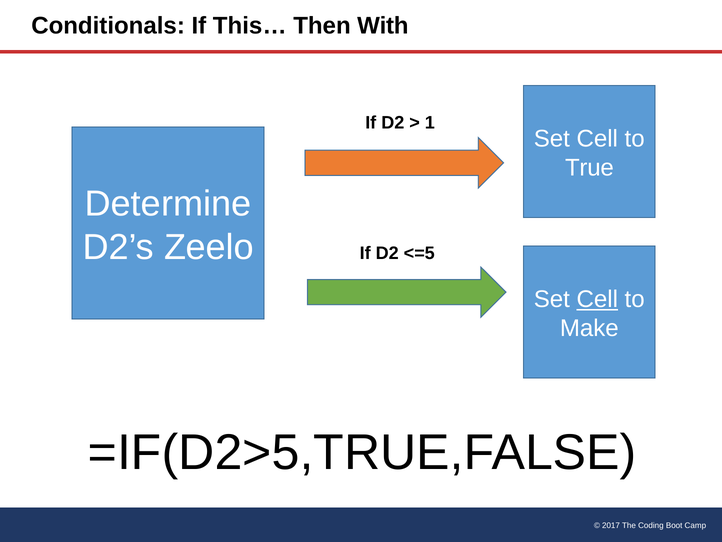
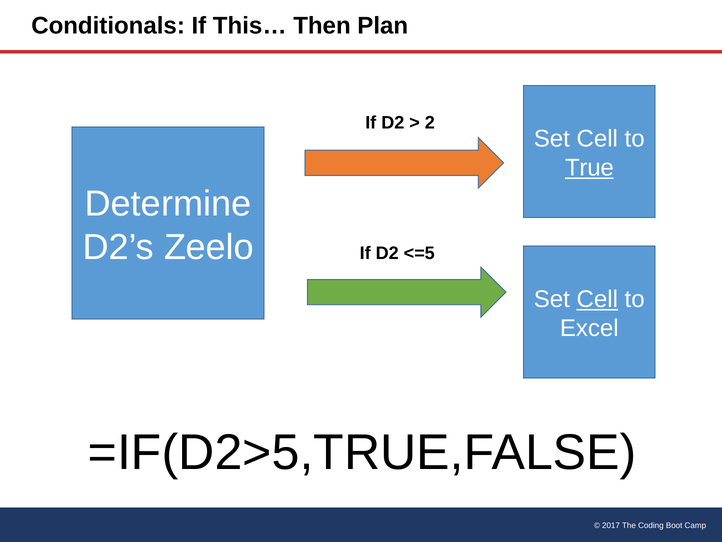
With: With -> Plan
1: 1 -> 2
True underline: none -> present
Make: Make -> Excel
